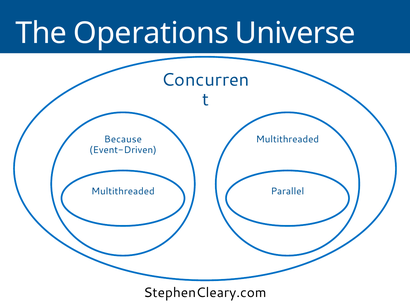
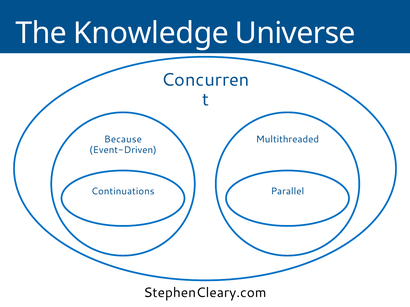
Operations: Operations -> Knowledge
Multithreaded at (123, 192): Multithreaded -> Continuations
